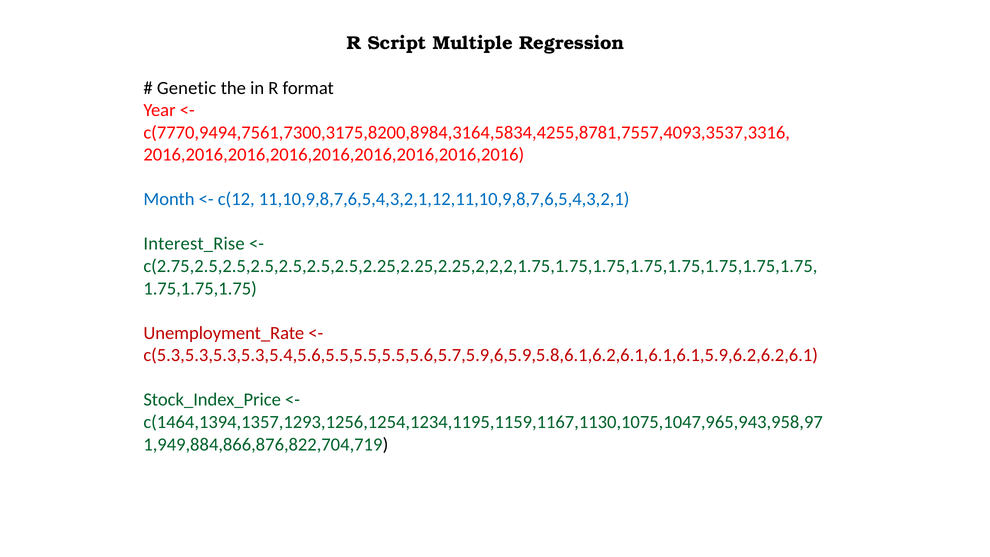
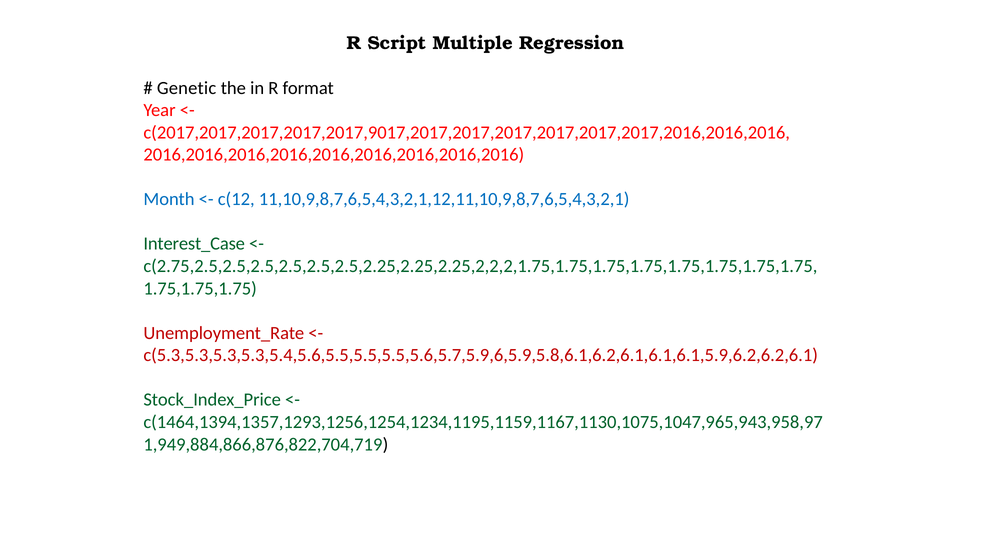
c(7770,9494,7561,7300,3175,8200,8984,3164,5834,4255,8781,7557,4093,3537,3316: c(7770,9494,7561,7300,3175,8200,8984,3164,5834,4255,8781,7557,4093,3537,3316 -> c(2017,2017,2017,2017,2017,9017,2017,2017,2017,2017,2017,2017,2016,2016,2016
Interest_Rise: Interest_Rise -> Interest_Case
